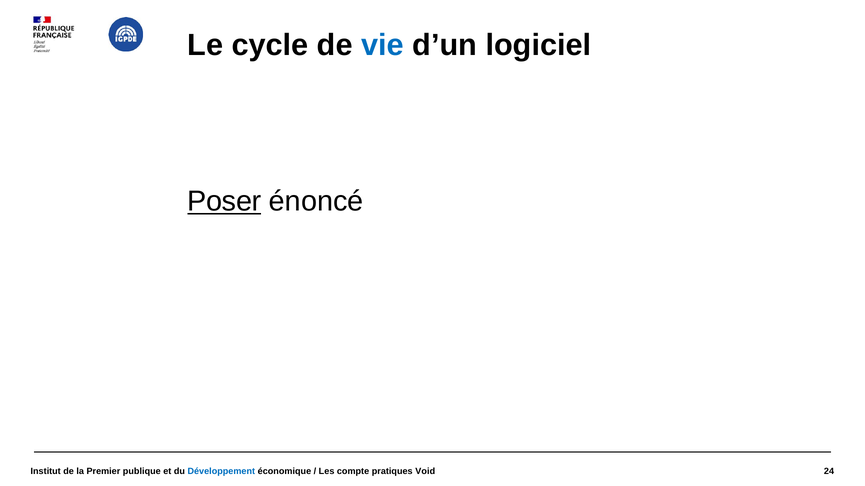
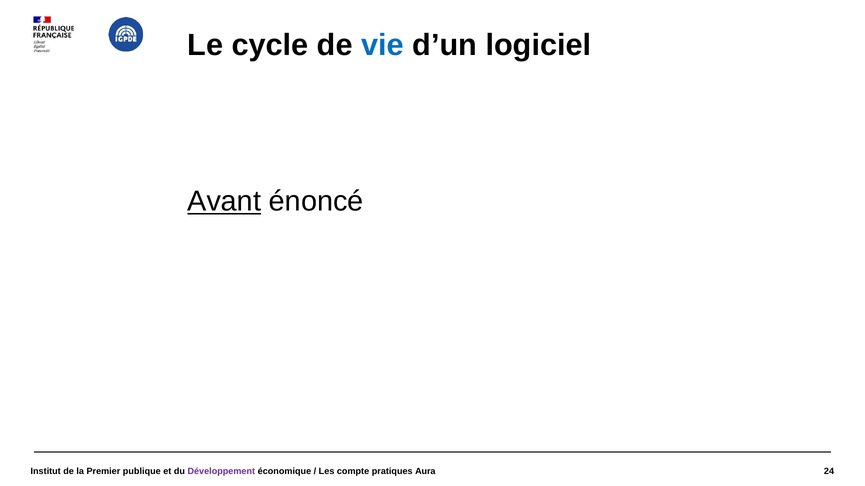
Poser: Poser -> Avant
Développement colour: blue -> purple
Void: Void -> Aura
